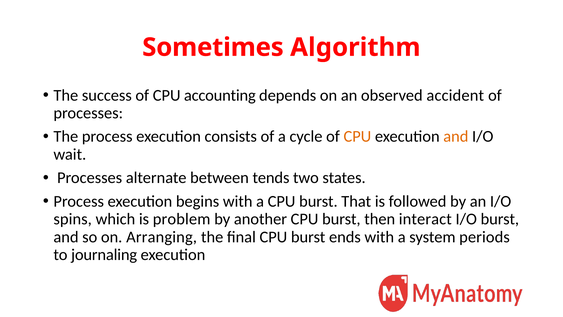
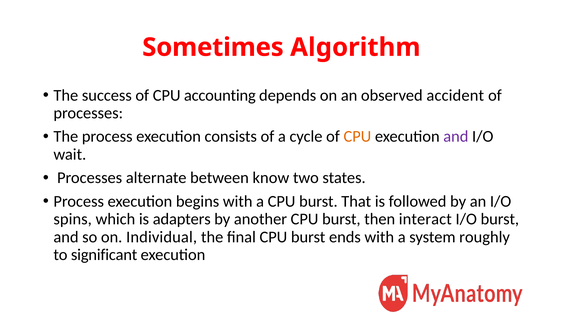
and at (456, 136) colour: orange -> purple
tends: tends -> know
problem: problem -> adapters
Arranging: Arranging -> Individual
periods: periods -> roughly
journaling: journaling -> significant
